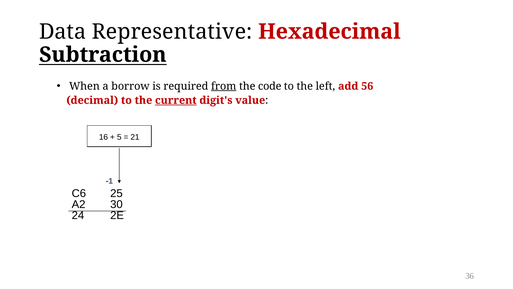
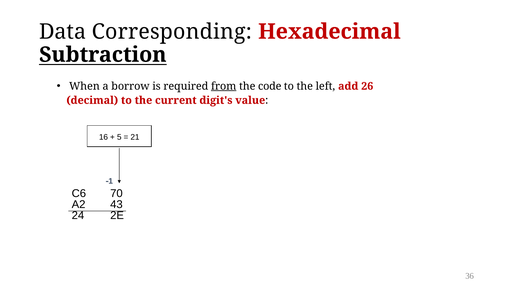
Representative: Representative -> Corresponding
56: 56 -> 26
current underline: present -> none
25: 25 -> 70
30: 30 -> 43
